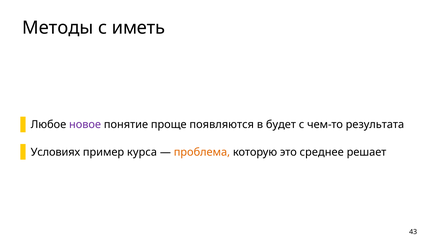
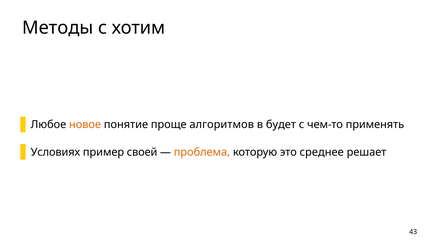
иметь: иметь -> хотим
новое colour: purple -> orange
появляются: появляются -> алгоритмов
результата: результата -> применять
курса: курса -> своей
